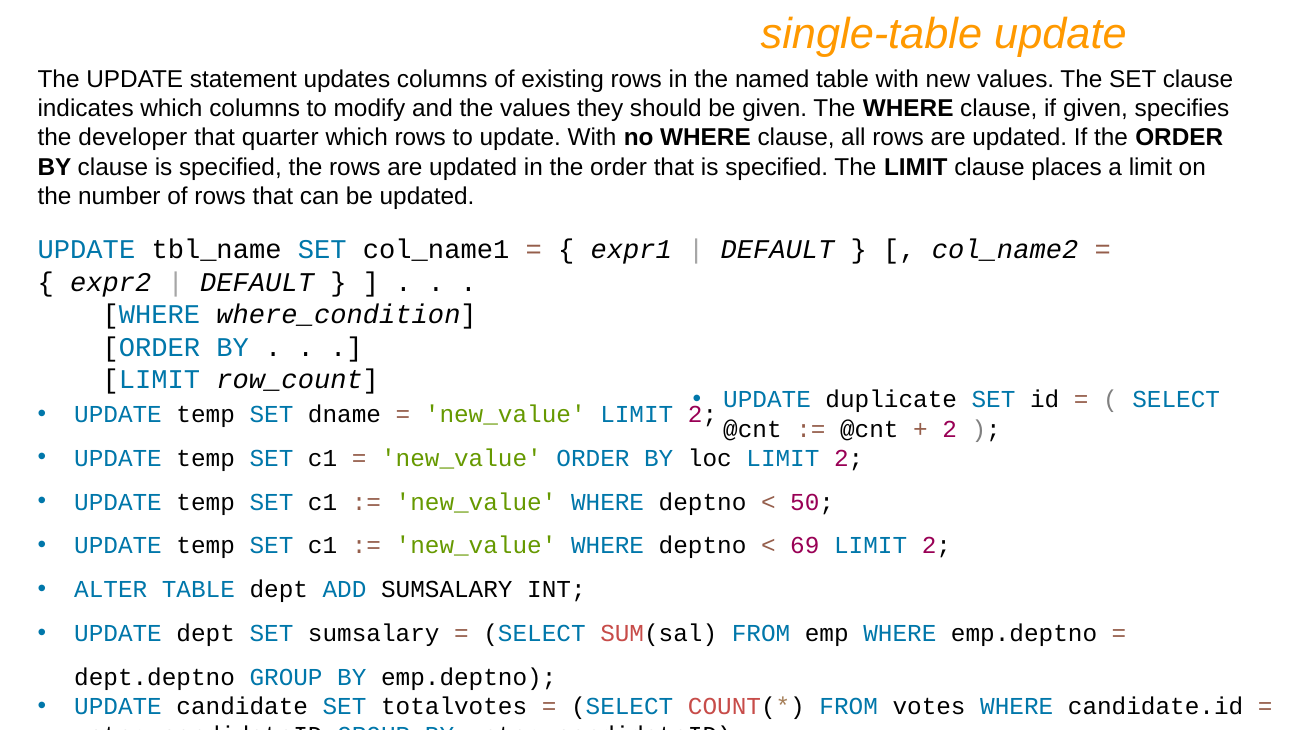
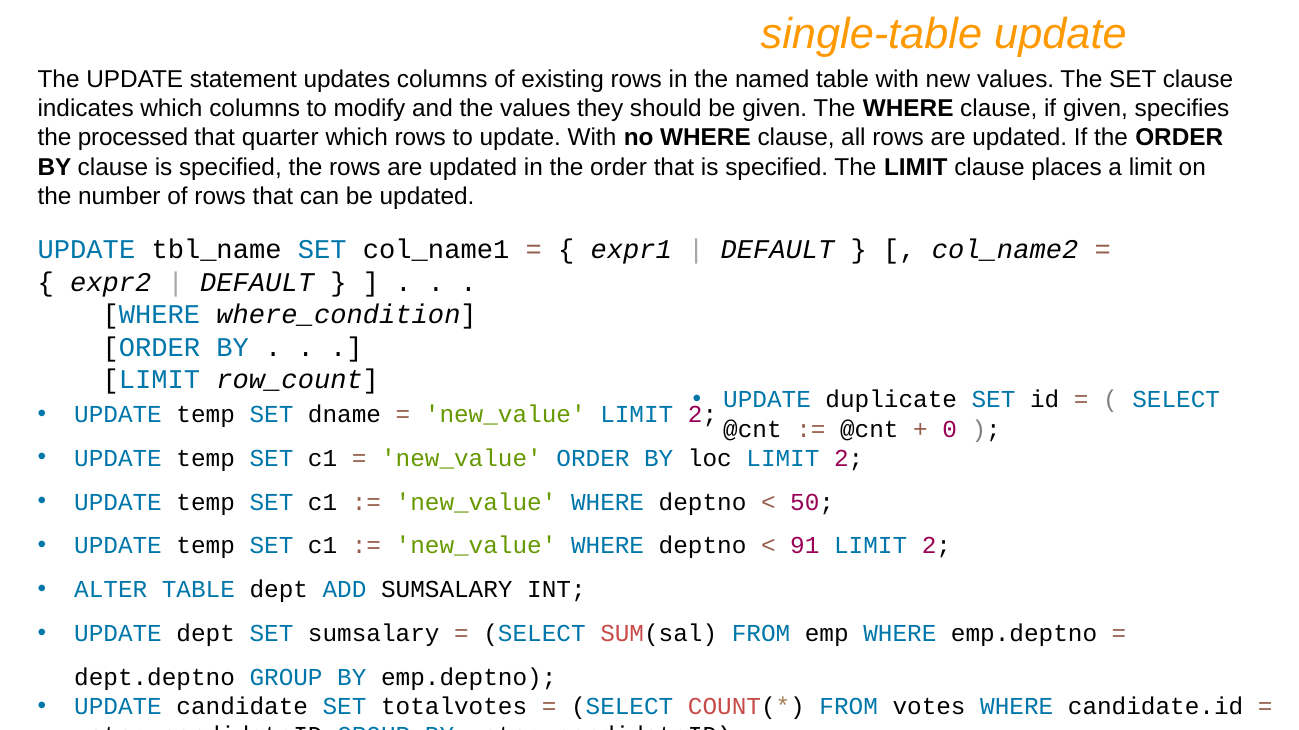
developer: developer -> processed
2 at (950, 429): 2 -> 0
69: 69 -> 91
